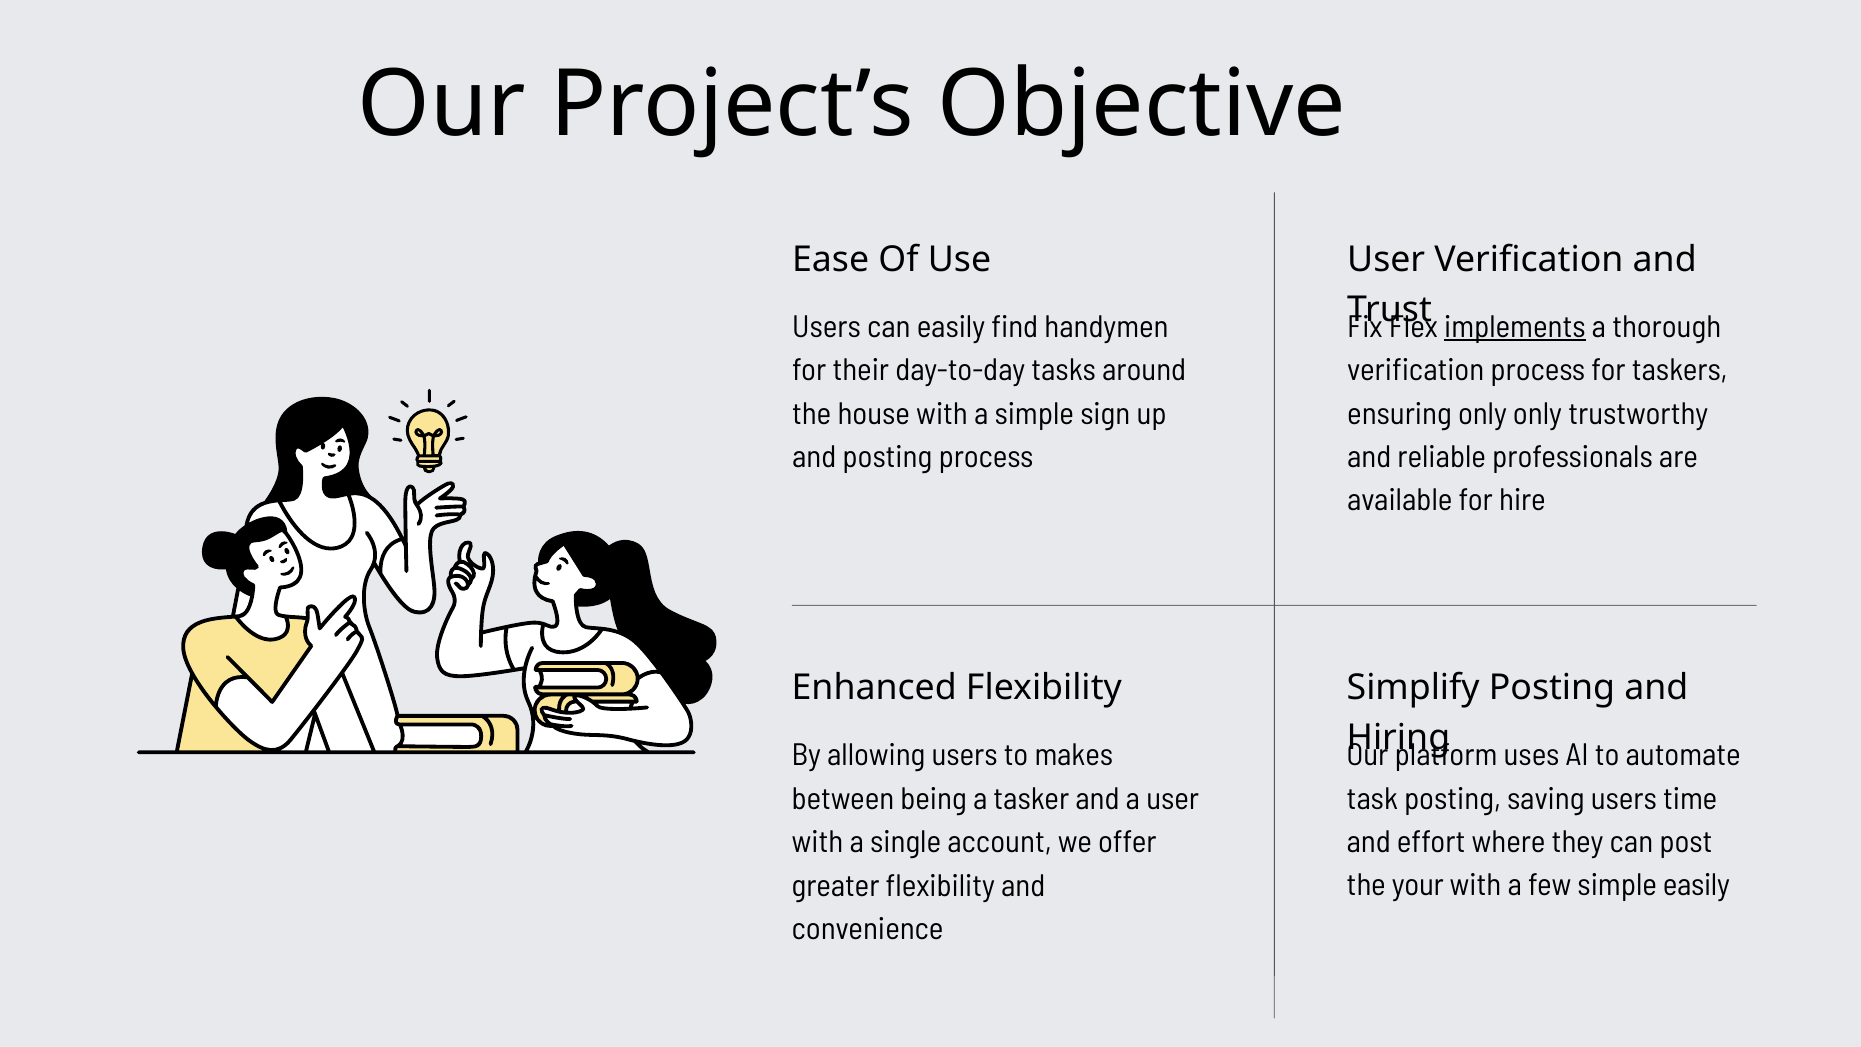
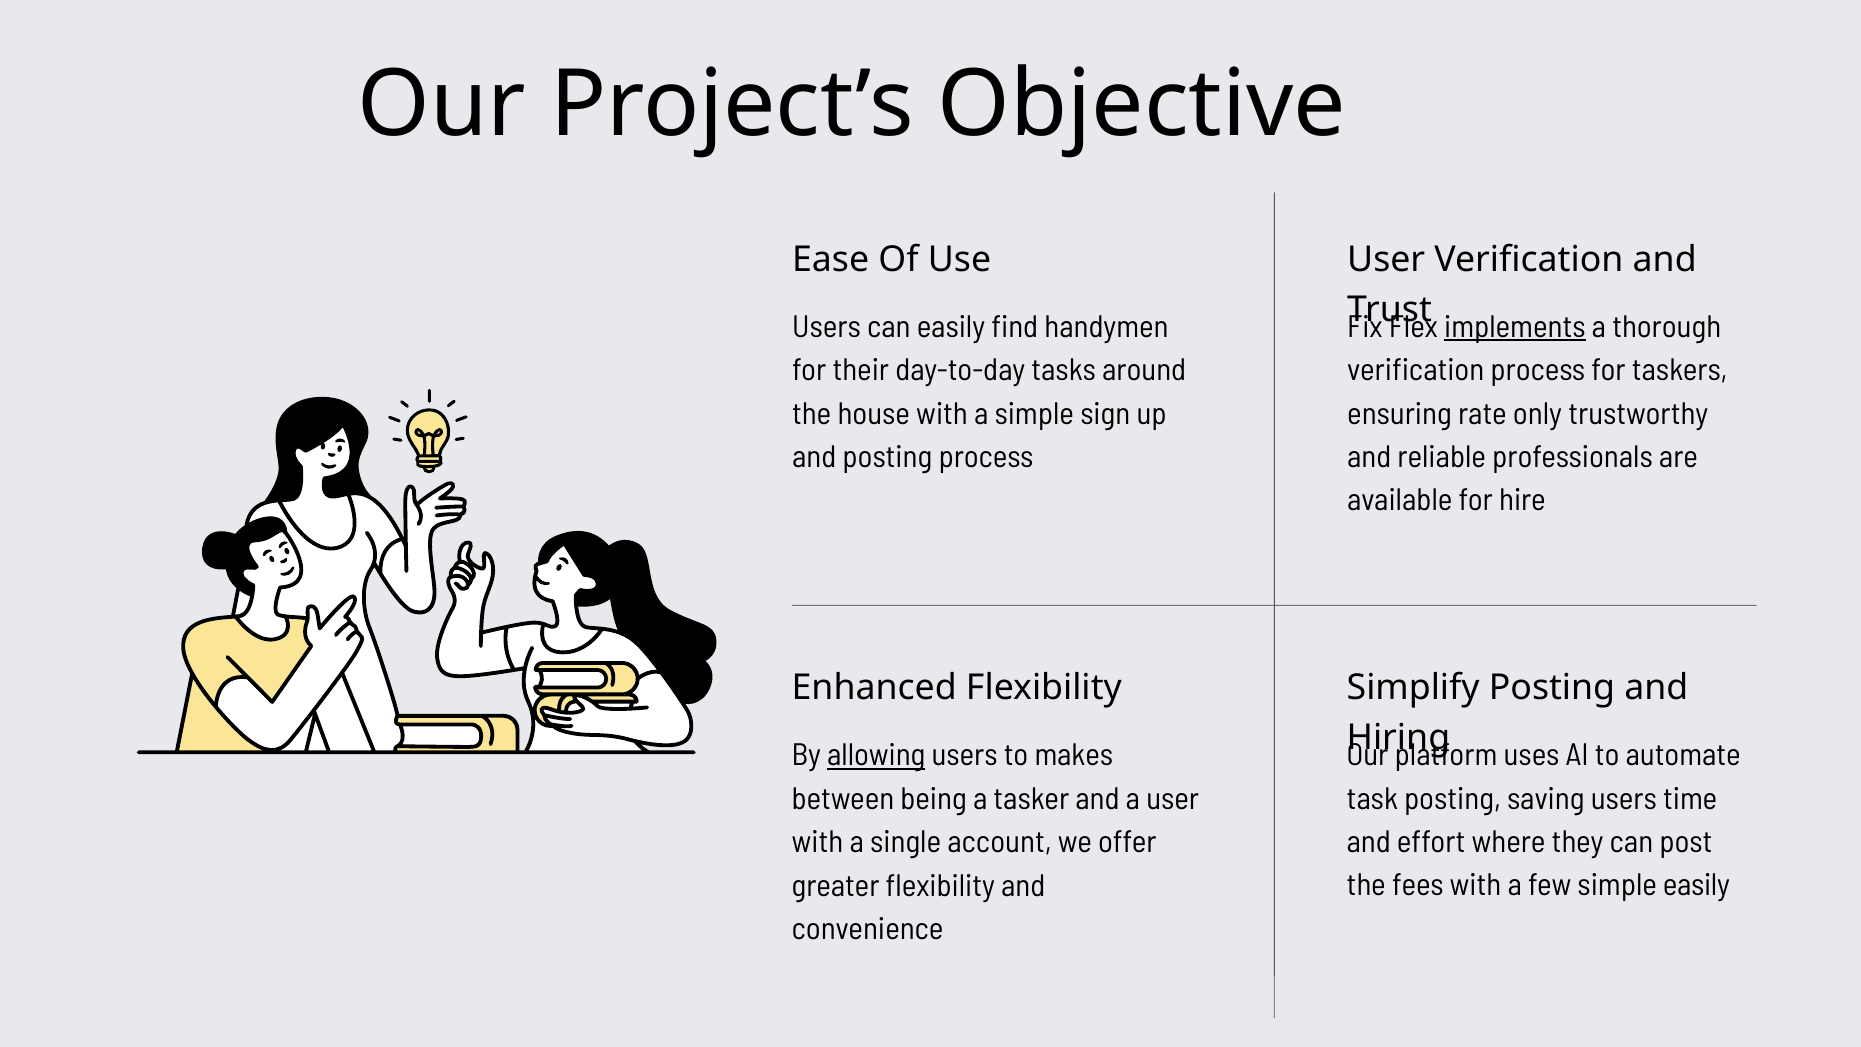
ensuring only: only -> rate
allowing underline: none -> present
your: your -> fees
